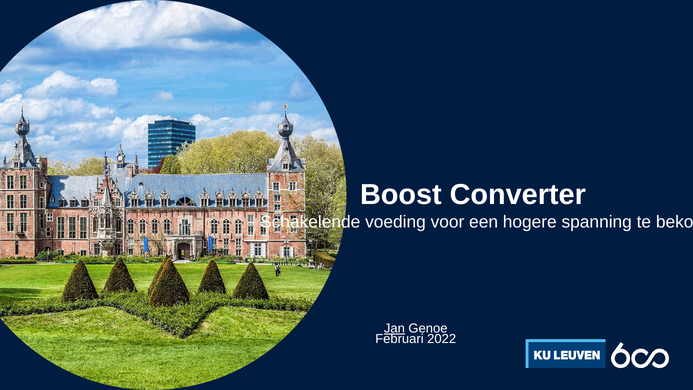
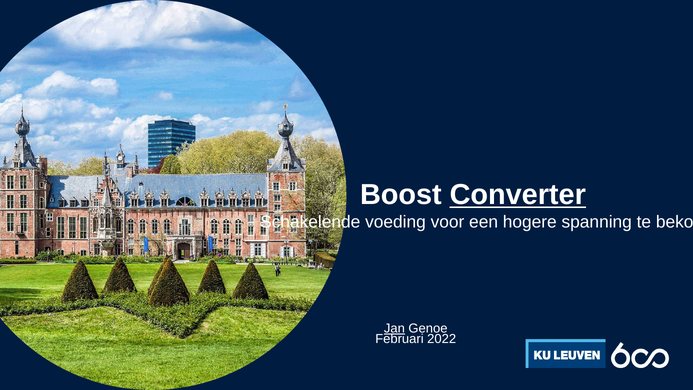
Converter underline: none -> present
